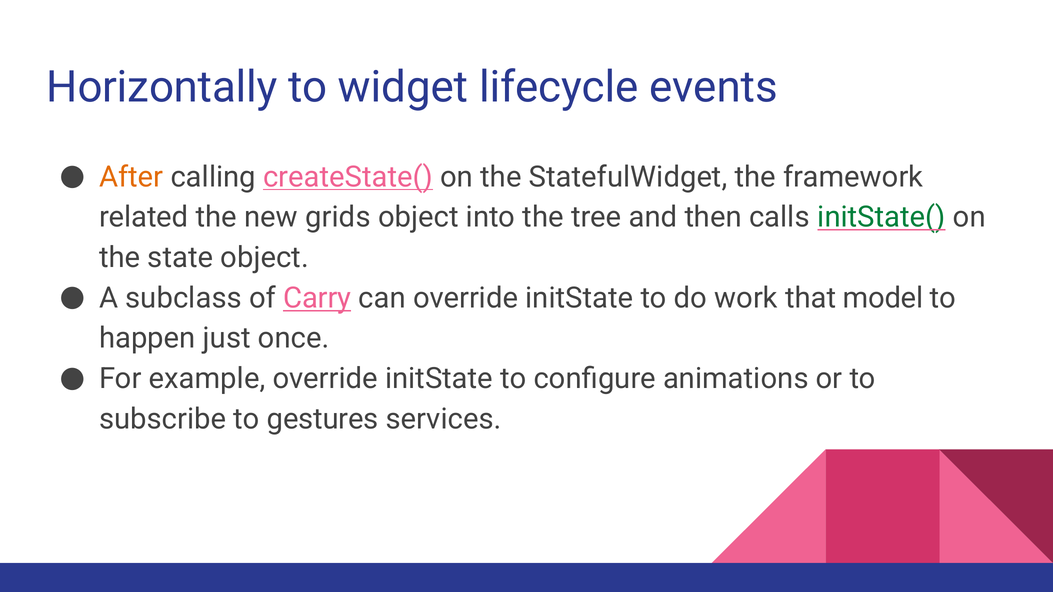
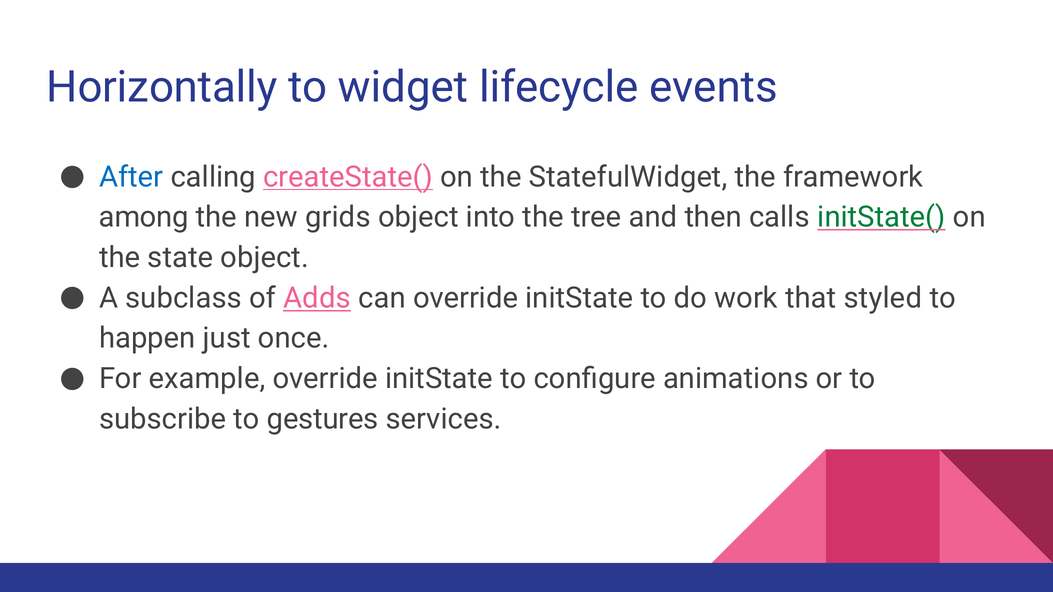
After colour: orange -> blue
related: related -> among
Carry: Carry -> Adds
model: model -> styled
